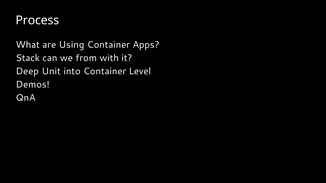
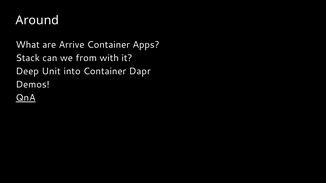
Process: Process -> Around
Using: Using -> Arrive
Level: Level -> Dapr
QnA underline: none -> present
